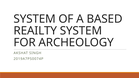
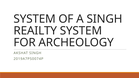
A BASED: BASED -> SINGH
